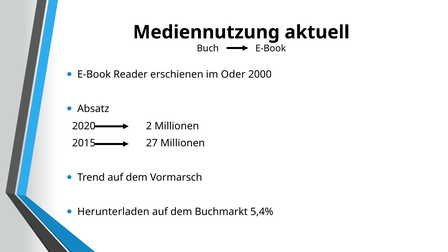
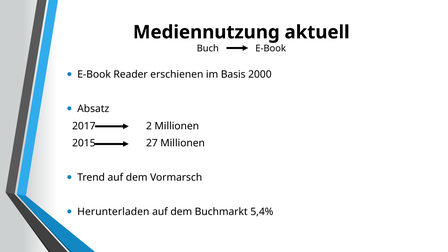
Oder: Oder -> Basis
2020: 2020 -> 2017
